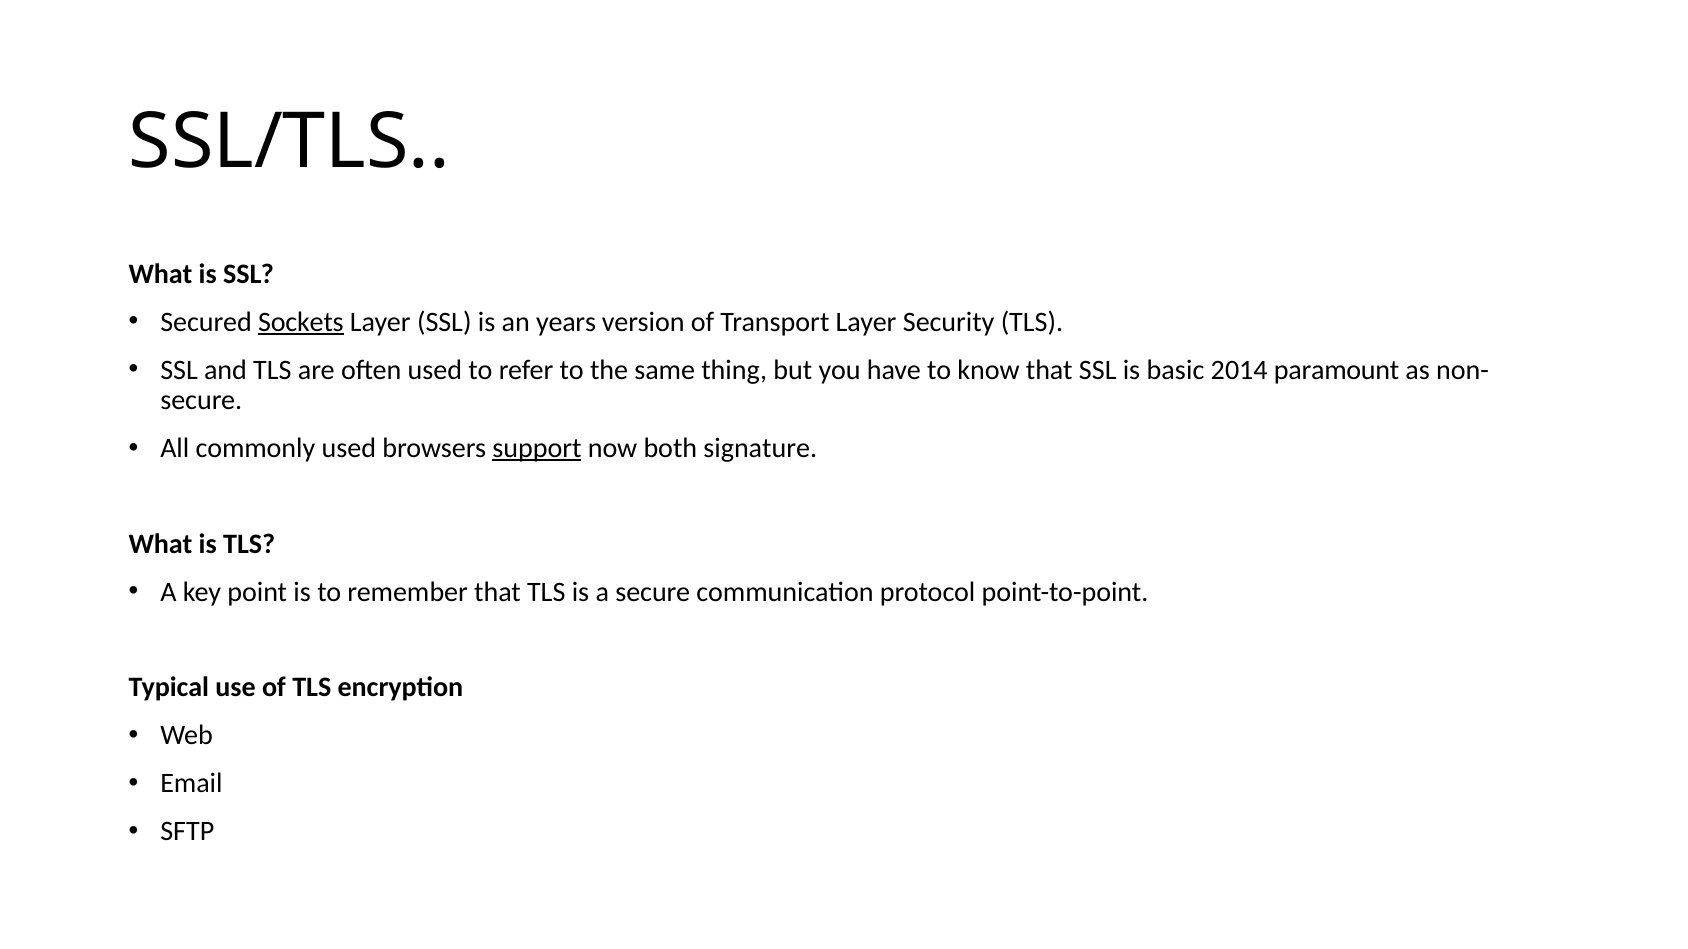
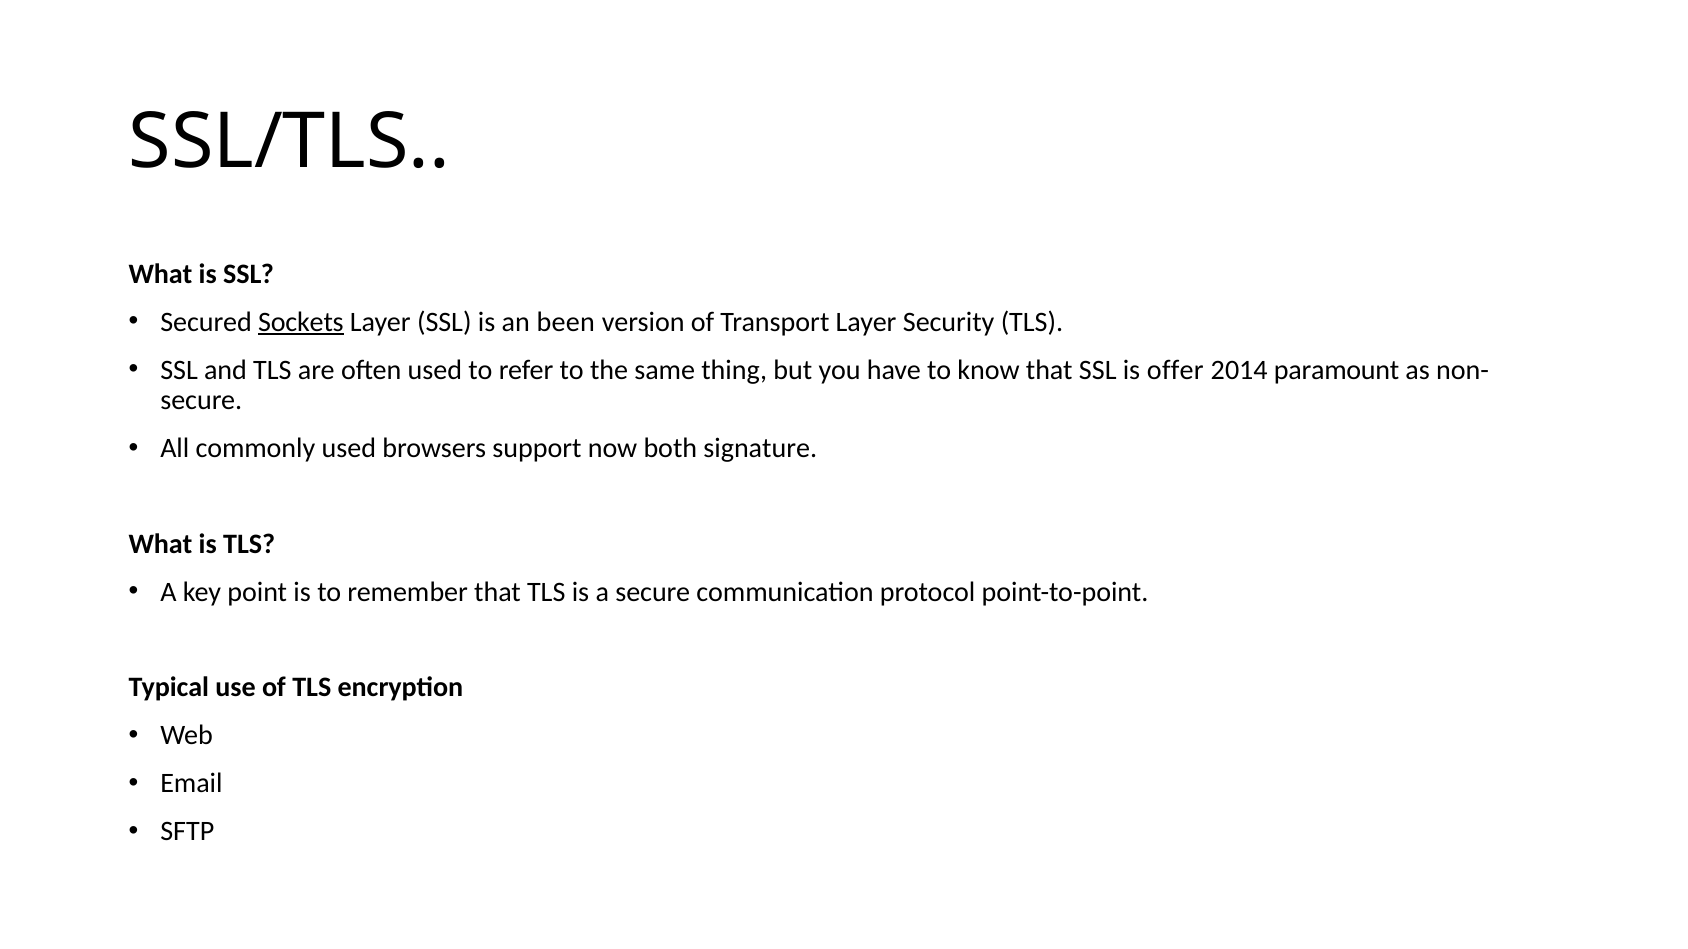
years: years -> been
basic: basic -> offer
support underline: present -> none
